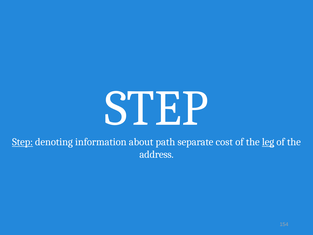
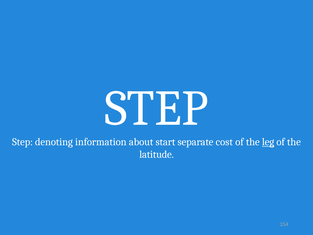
Step at (23, 142) underline: present -> none
path: path -> start
address: address -> latitude
